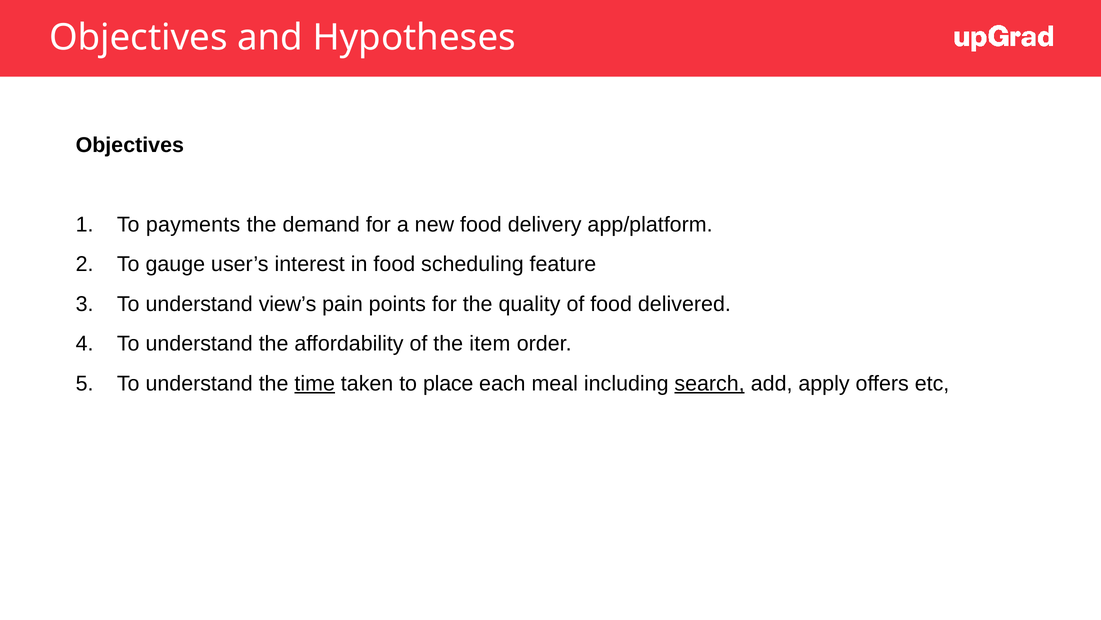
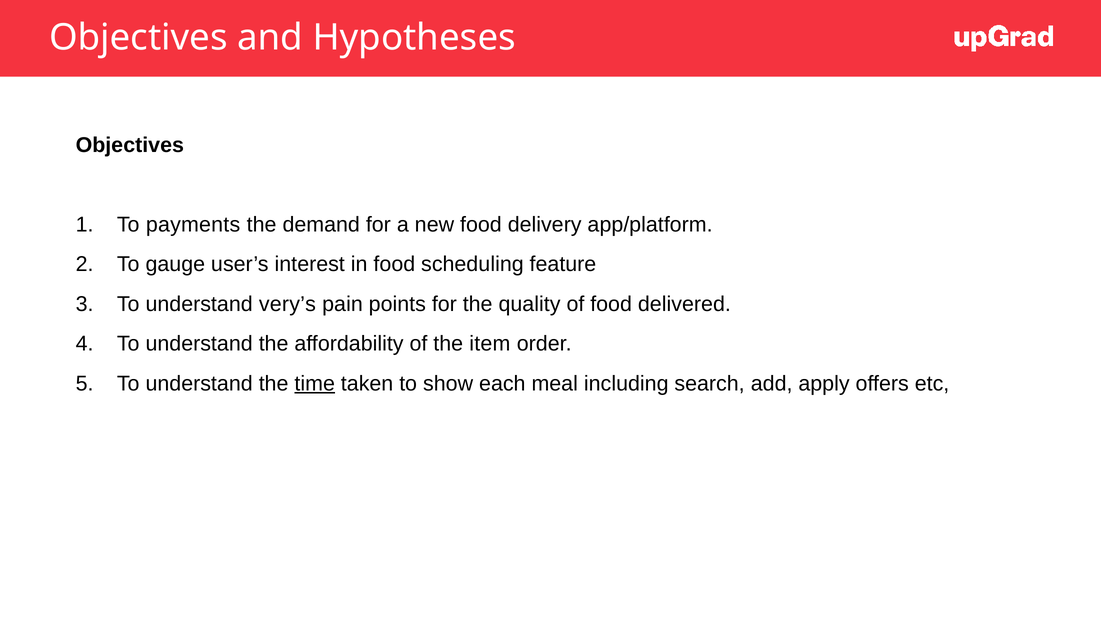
view’s: view’s -> very’s
place: place -> show
search underline: present -> none
